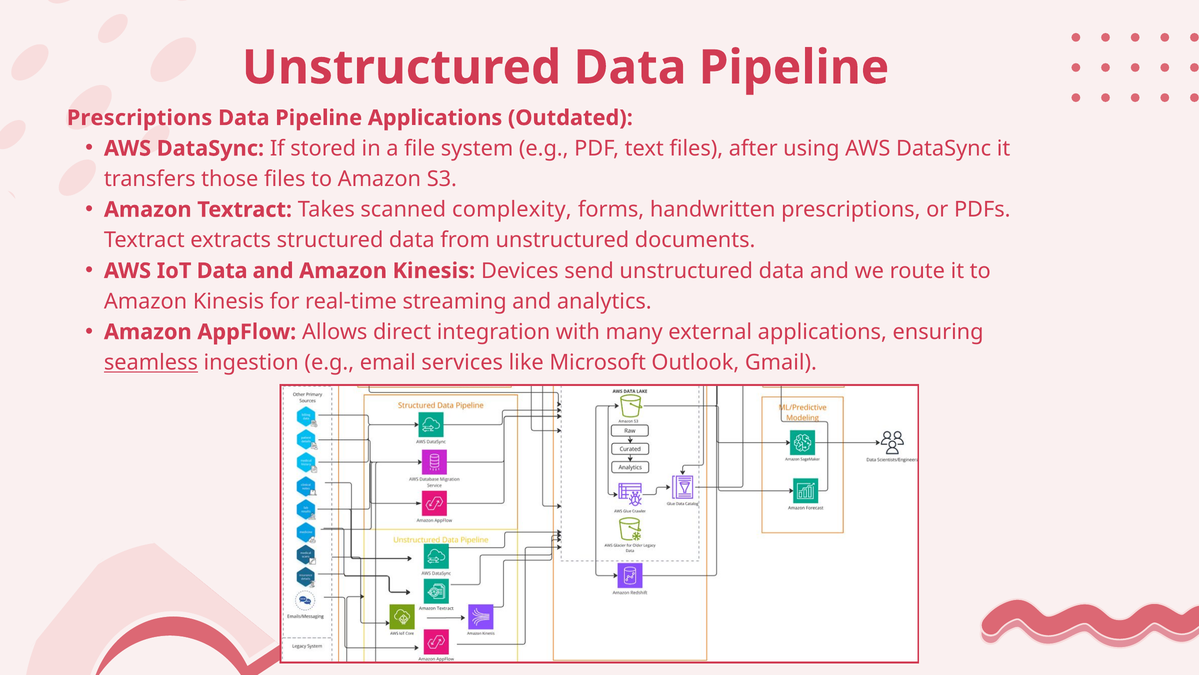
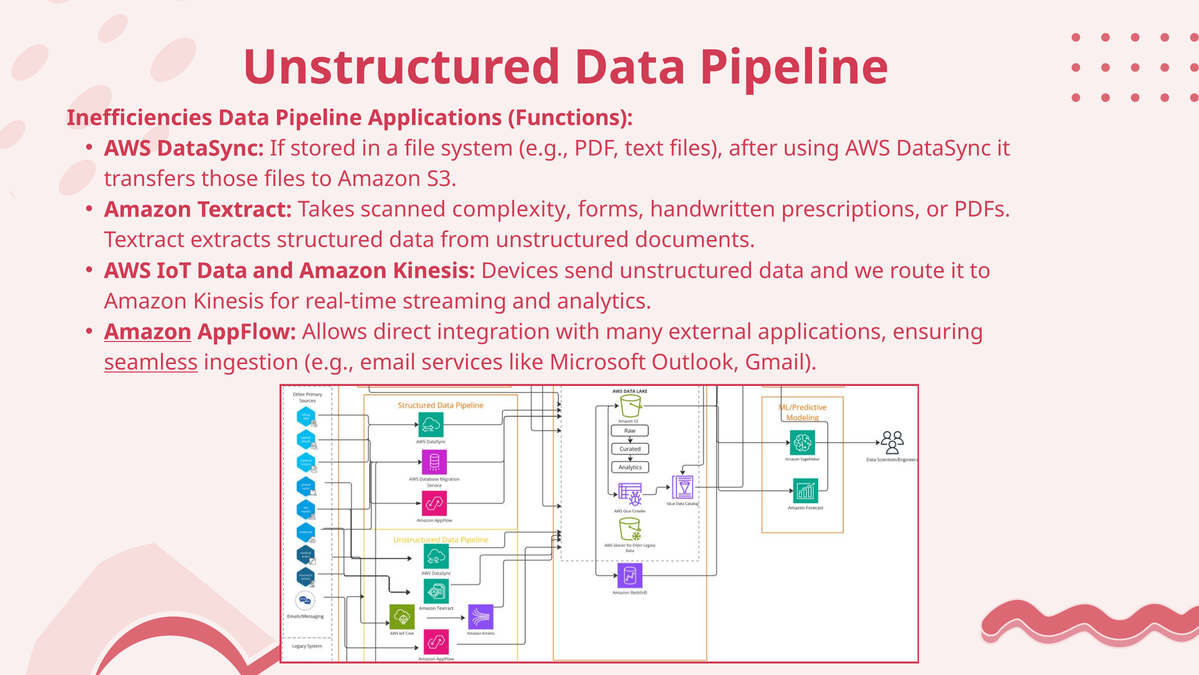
Prescriptions at (140, 118): Prescriptions -> Inefficiencies
Outdated: Outdated -> Functions
Amazon at (148, 332) underline: none -> present
